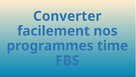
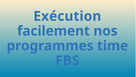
Converter: Converter -> Exécution
